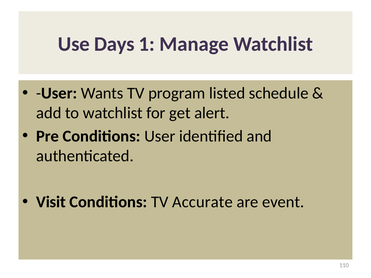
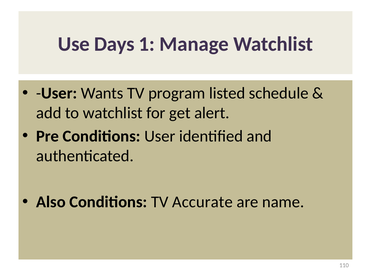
Visit: Visit -> Also
event: event -> name
